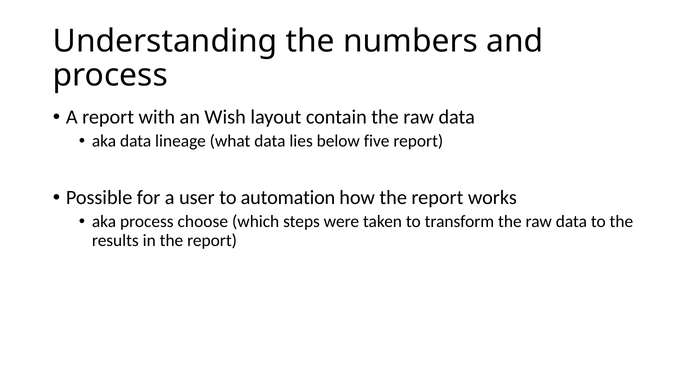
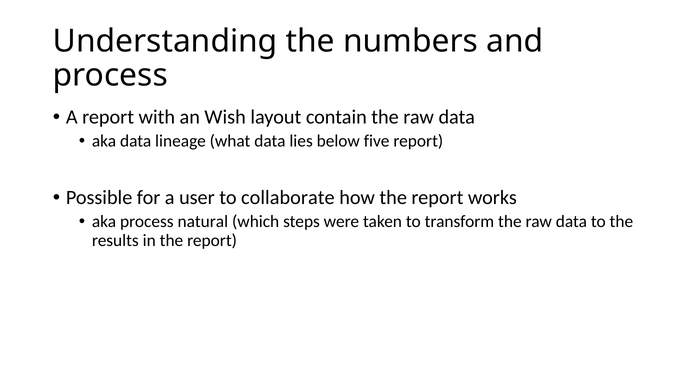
automation: automation -> collaborate
choose: choose -> natural
